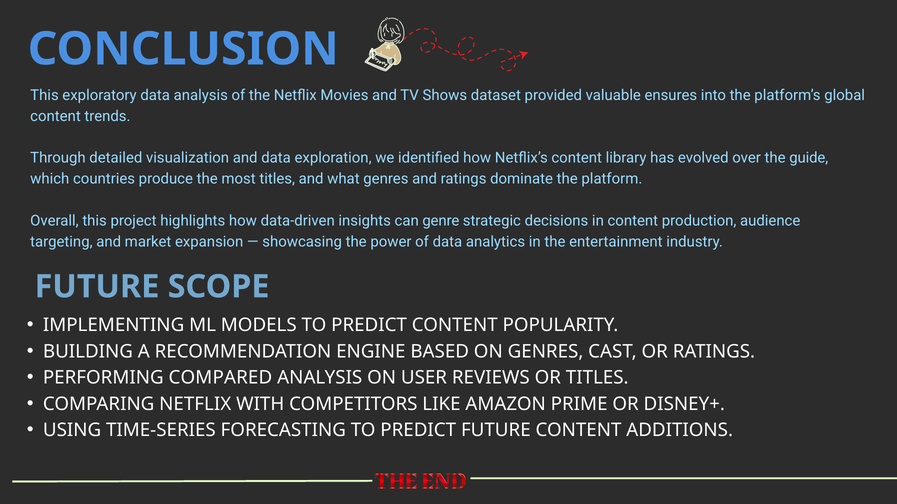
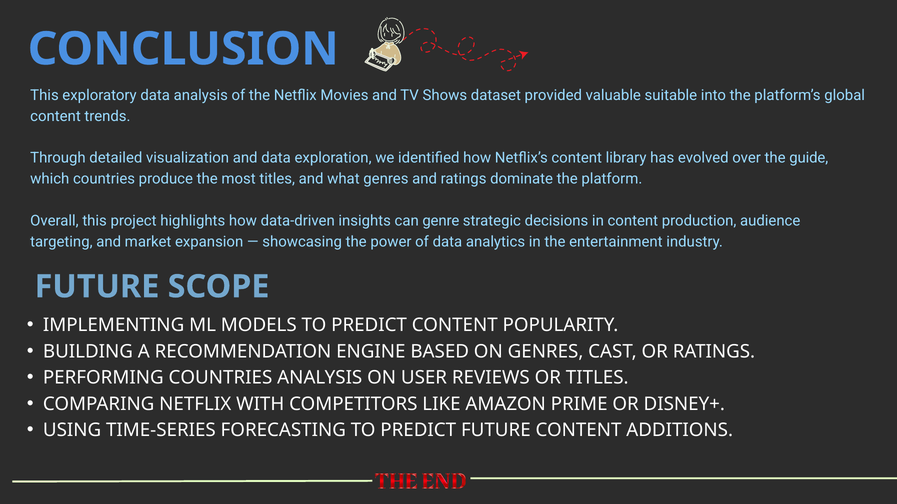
ensures: ensures -> suitable
PERFORMING COMPARED: COMPARED -> COUNTRIES
